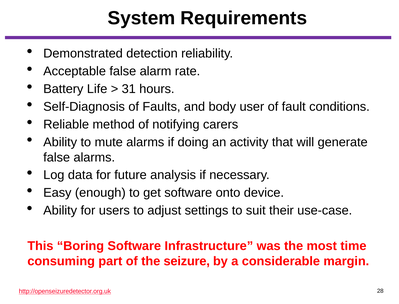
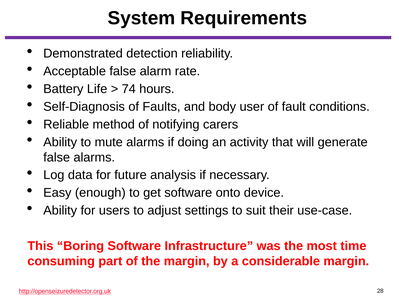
31: 31 -> 74
the seizure: seizure -> margin
